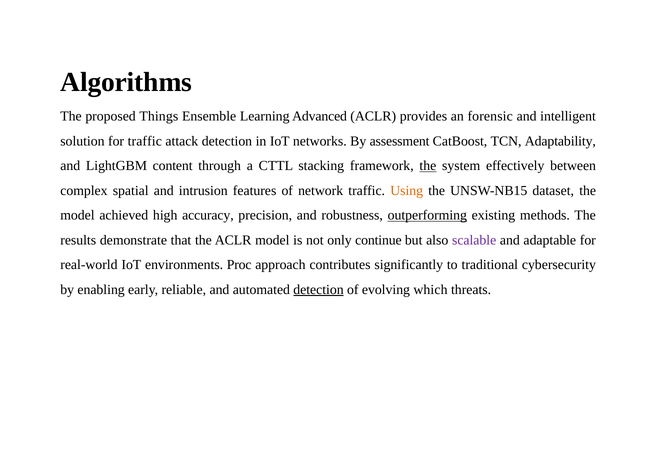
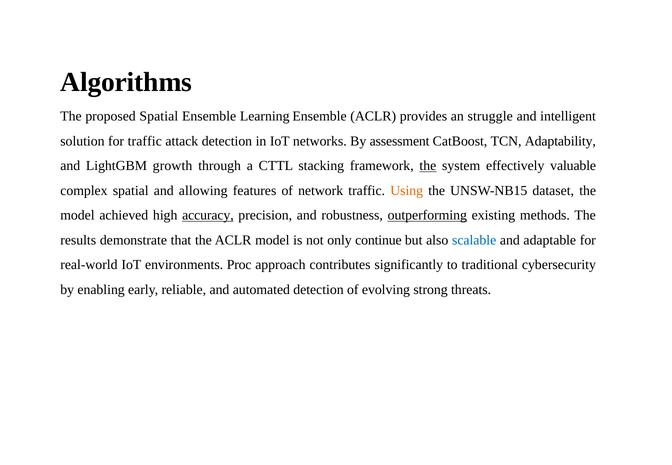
proposed Things: Things -> Spatial
Learning Advanced: Advanced -> Ensemble
forensic: forensic -> struggle
content: content -> growth
between: between -> valuable
intrusion: intrusion -> allowing
accuracy underline: none -> present
scalable colour: purple -> blue
detection at (318, 290) underline: present -> none
which: which -> strong
